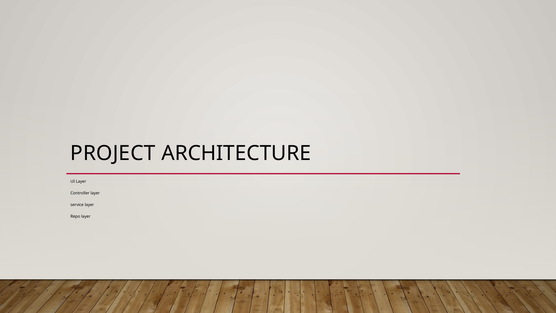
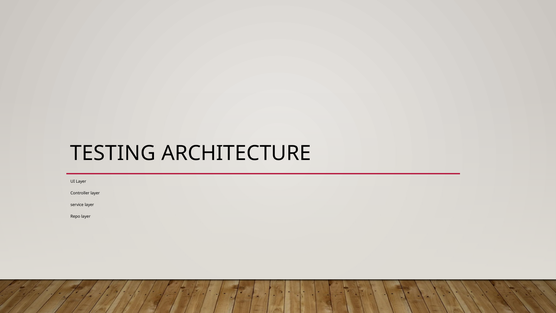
PROJECT: PROJECT -> TESTING
